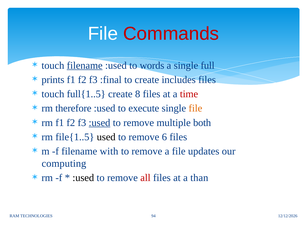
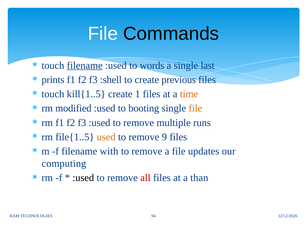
Commands colour: red -> black
full: full -> last
:final: :final -> :shell
includes: includes -> previous
full{1..5: full{1..5 -> kill{1..5
8: 8 -> 1
time colour: red -> orange
therefore: therefore -> modified
execute: execute -> booting
:used at (99, 123) underline: present -> none
both: both -> runs
used colour: black -> orange
6: 6 -> 9
